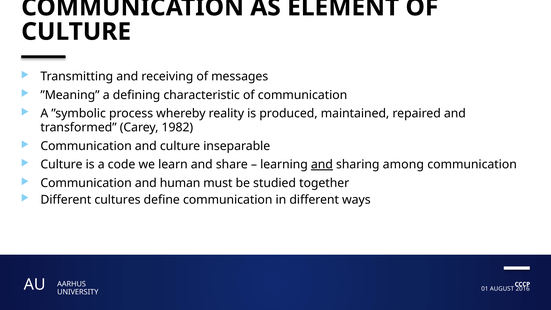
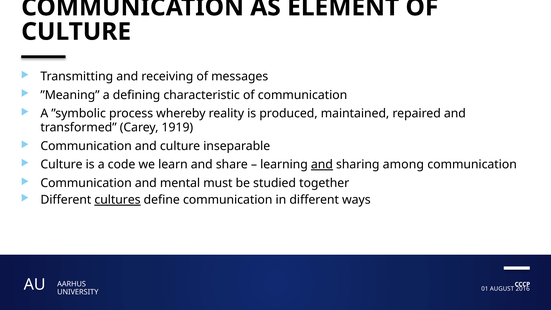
1982: 1982 -> 1919
human: human -> mental
cultures underline: none -> present
